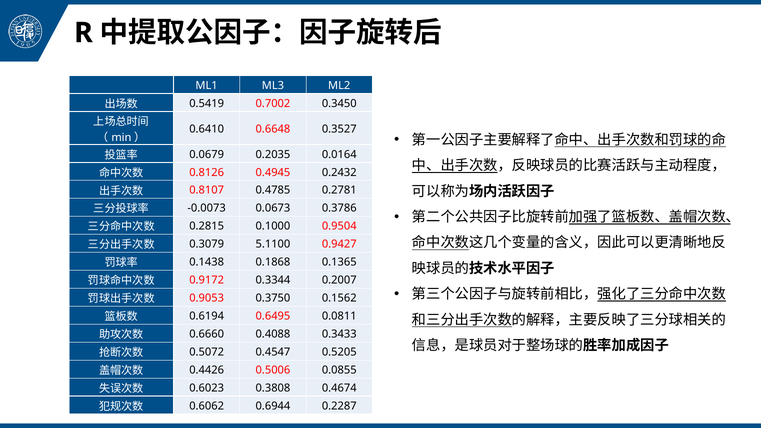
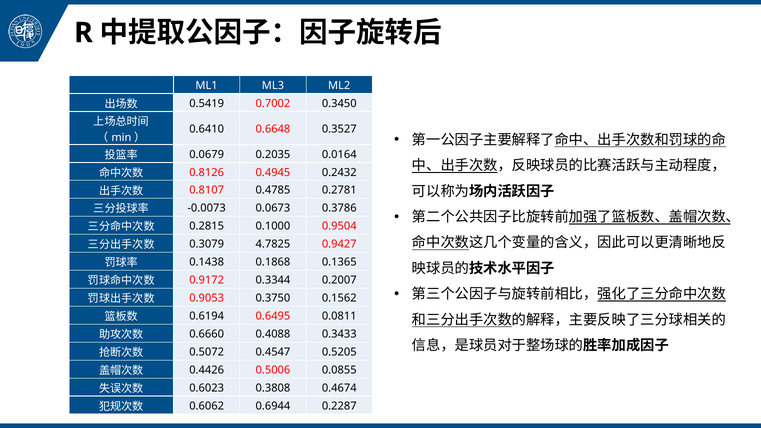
5.1100: 5.1100 -> 4.7825
